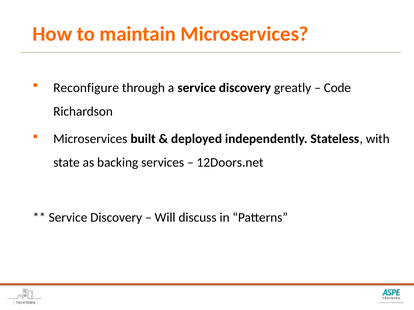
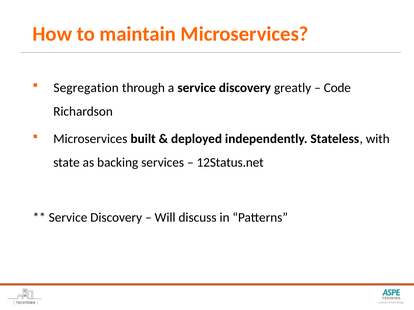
Reconfigure: Reconfigure -> Segregation
12Doors.net: 12Doors.net -> 12Status.net
